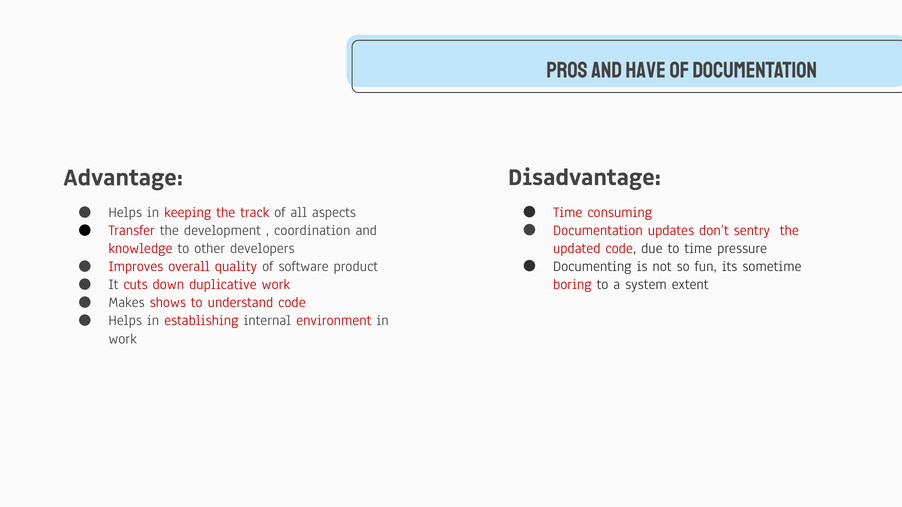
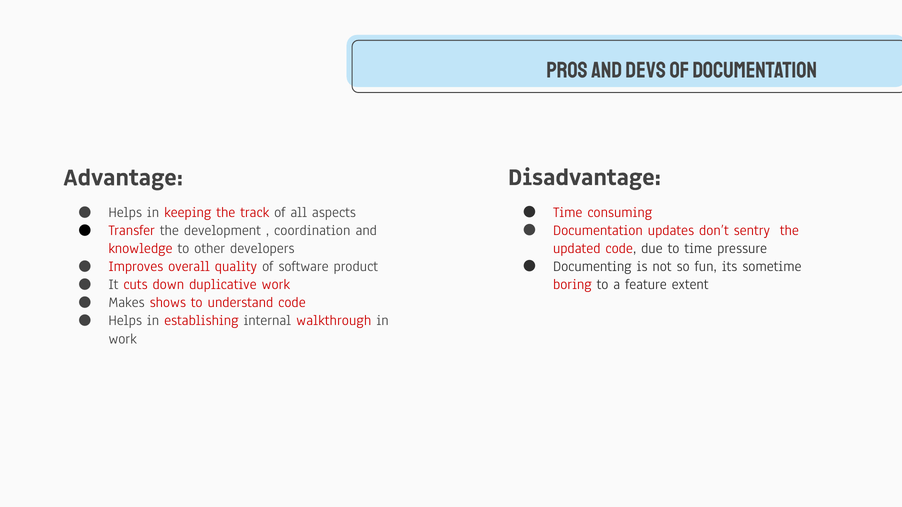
have: have -> devs
system: system -> feature
environment: environment -> walkthrough
